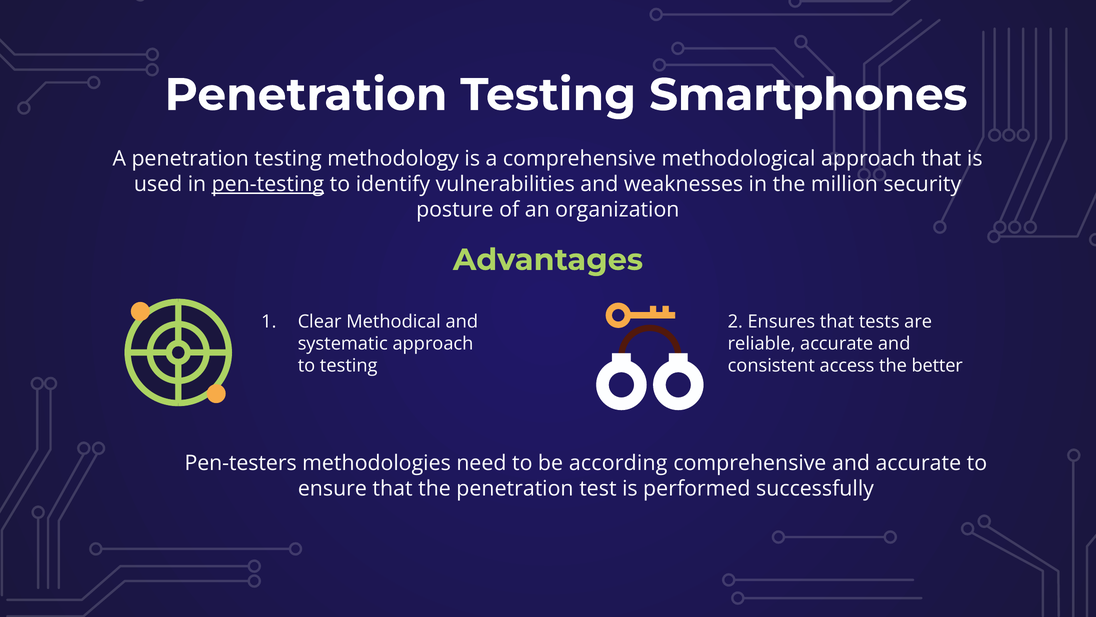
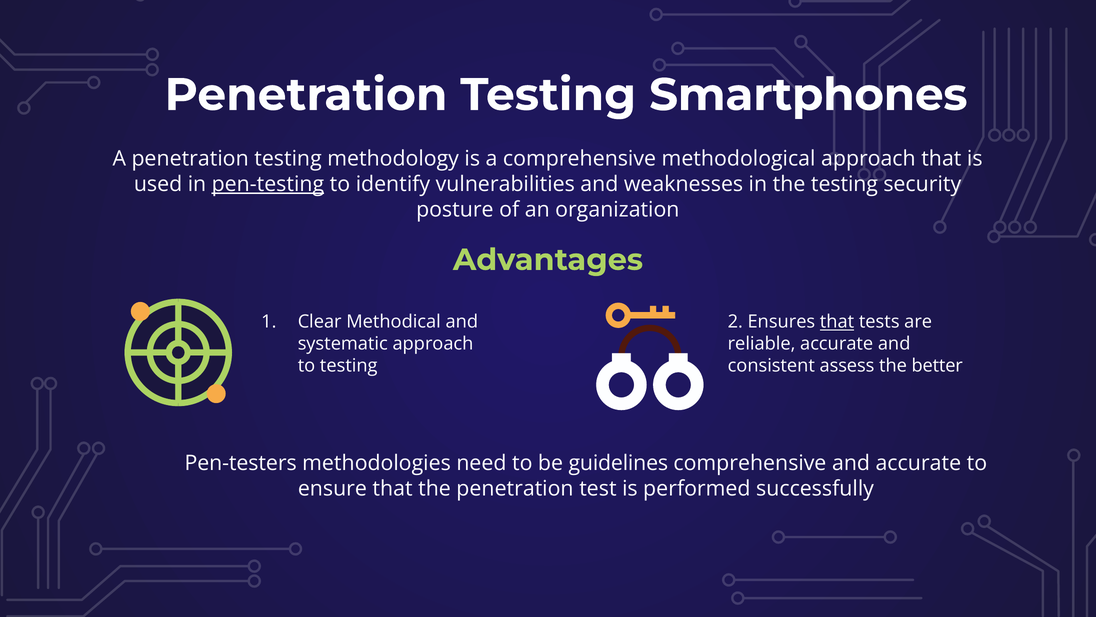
the million: million -> testing
that at (837, 322) underline: none -> present
access: access -> assess
according: according -> guidelines
